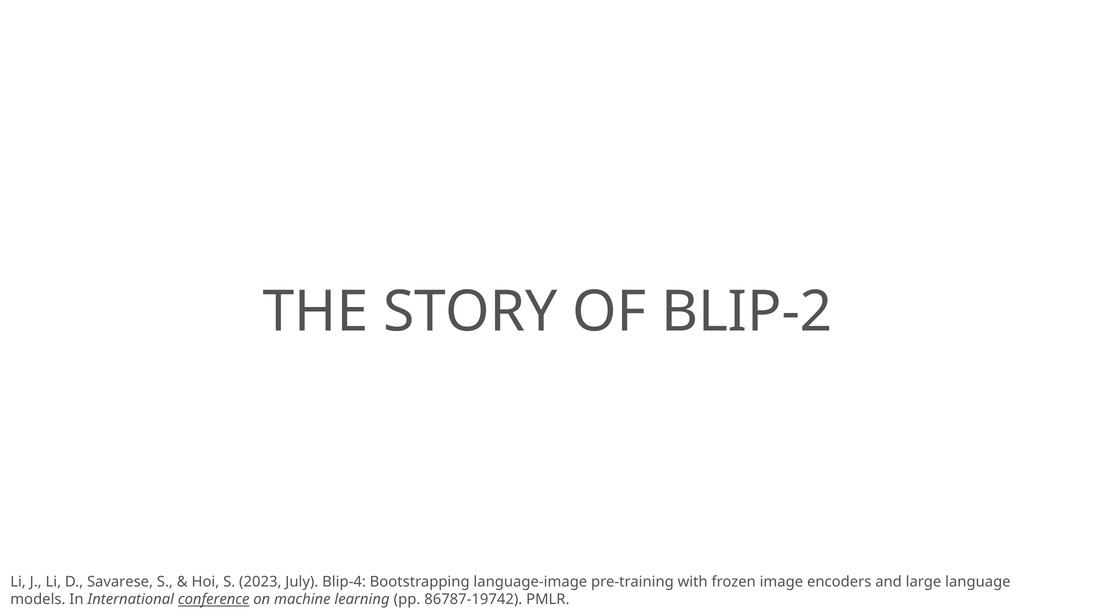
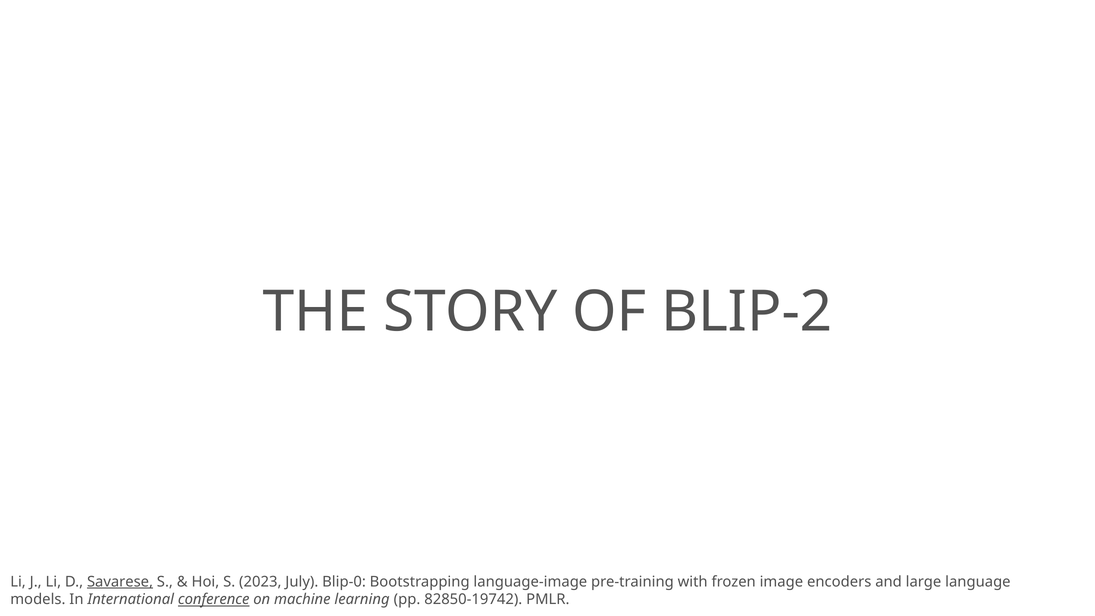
Savarese underline: none -> present
Blip-4: Blip-4 -> Blip-0
86787-19742: 86787-19742 -> 82850-19742
